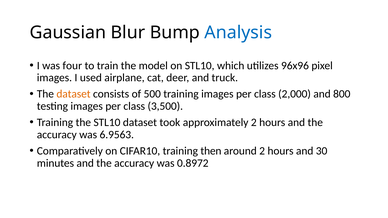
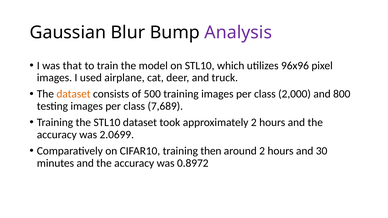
Analysis colour: blue -> purple
four: four -> that
3,500: 3,500 -> 7,689
6.9563: 6.9563 -> 2.0699
